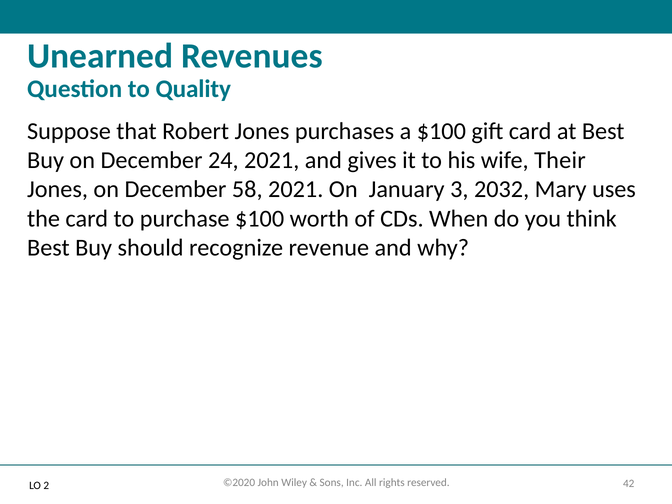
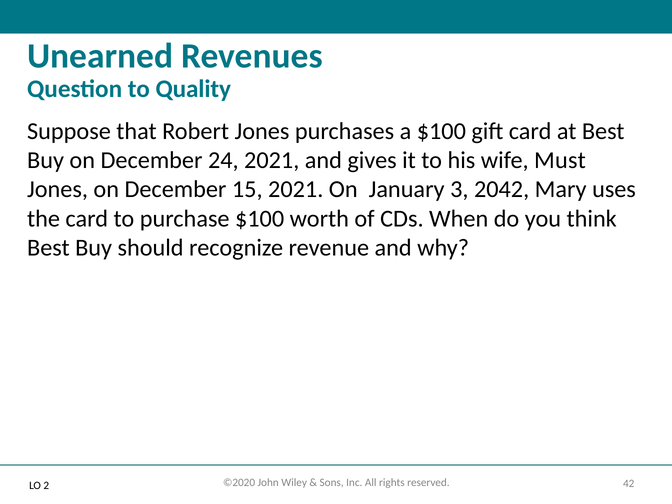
Their: Their -> Must
58: 58 -> 15
2032: 2032 -> 2042
